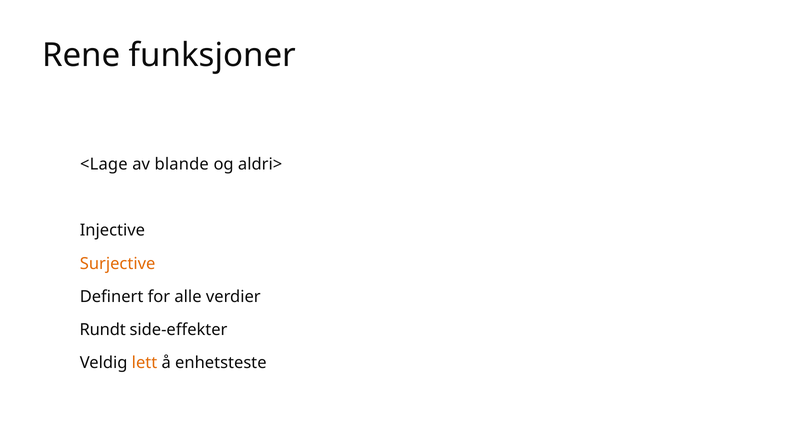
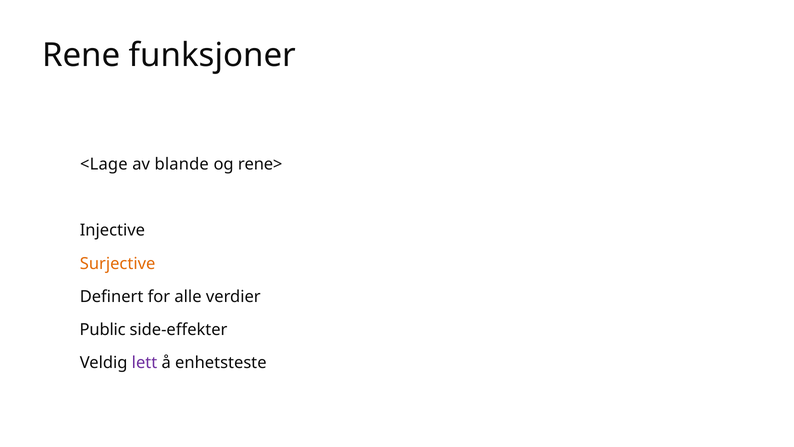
aldri>: aldri> -> rene>
Rundt: Rundt -> Public
lett colour: orange -> purple
